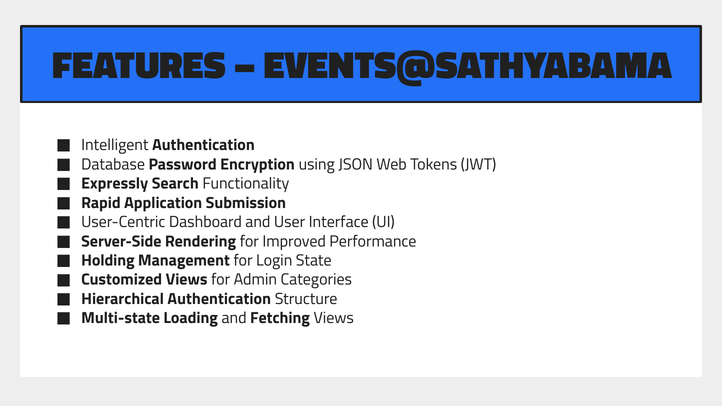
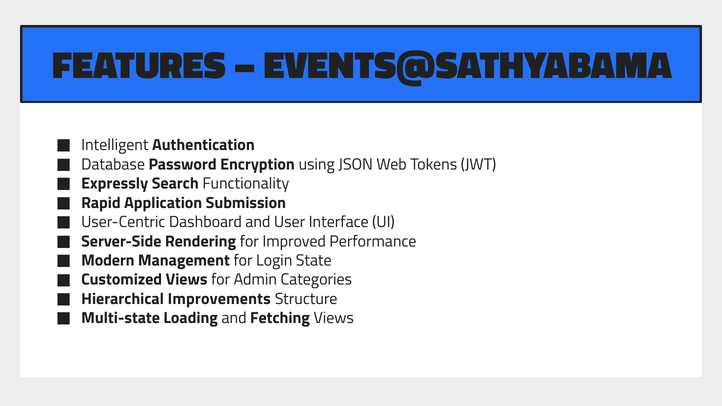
Holding: Holding -> Modern
Hierarchical Authentication: Authentication -> Improvements
